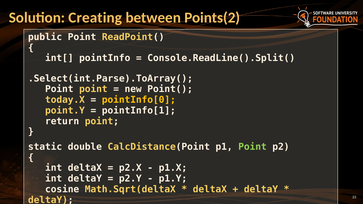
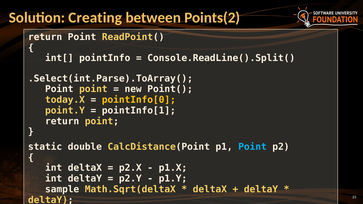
public at (45, 37): public -> return
Point at (252, 147) colour: light green -> light blue
cosine: cosine -> sample
